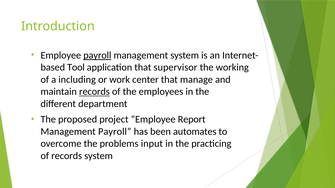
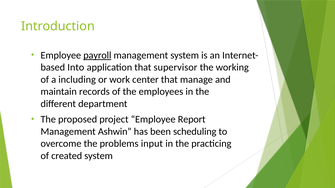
Tool: Tool -> Into
records at (94, 92) underline: present -> none
Management Payroll: Payroll -> Ashwin
automates: automates -> scheduling
of records: records -> created
